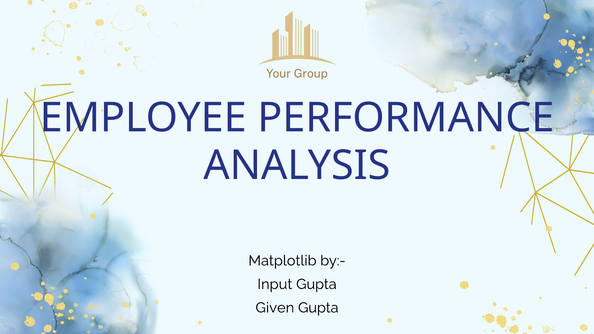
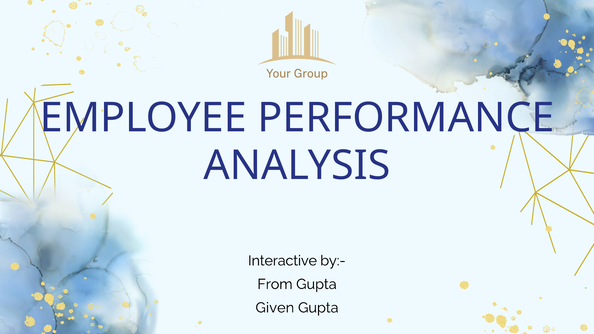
Matplotlib: Matplotlib -> Interactive
Input: Input -> From
